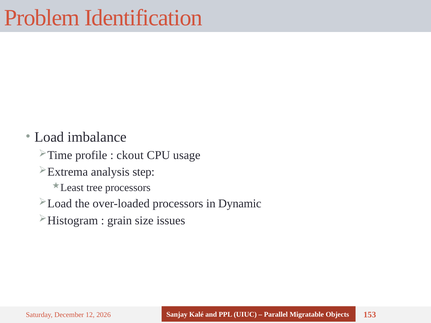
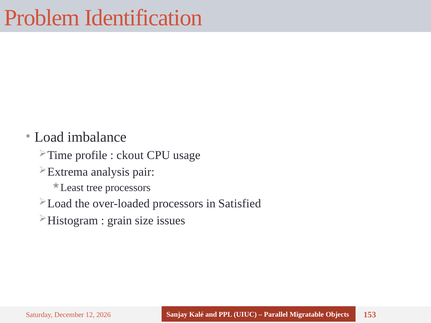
step: step -> pair
Dynamic: Dynamic -> Satisfied
